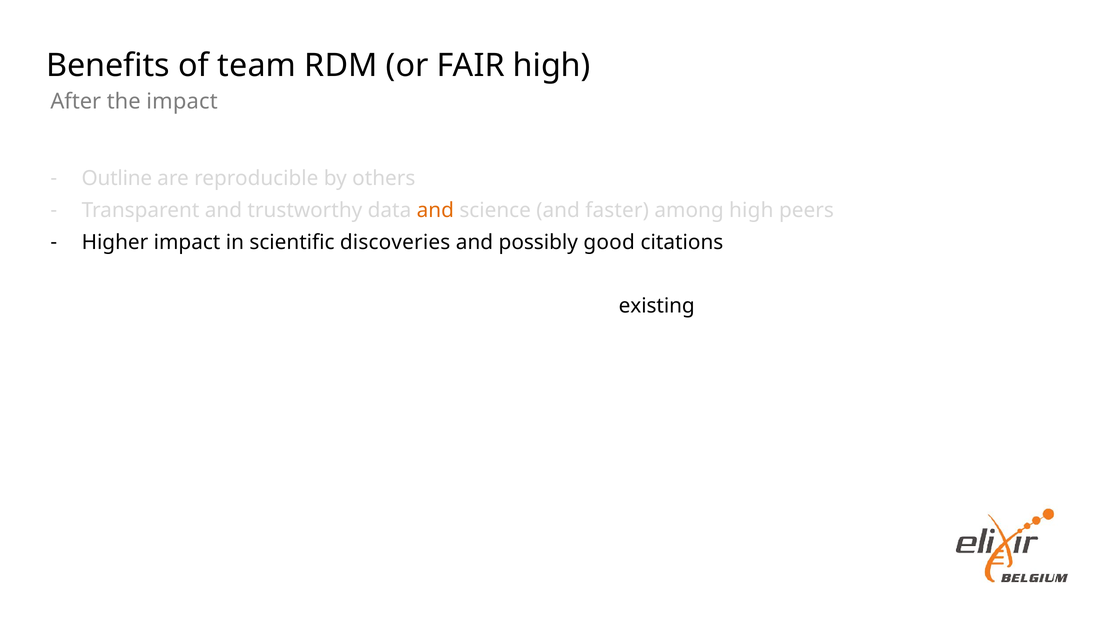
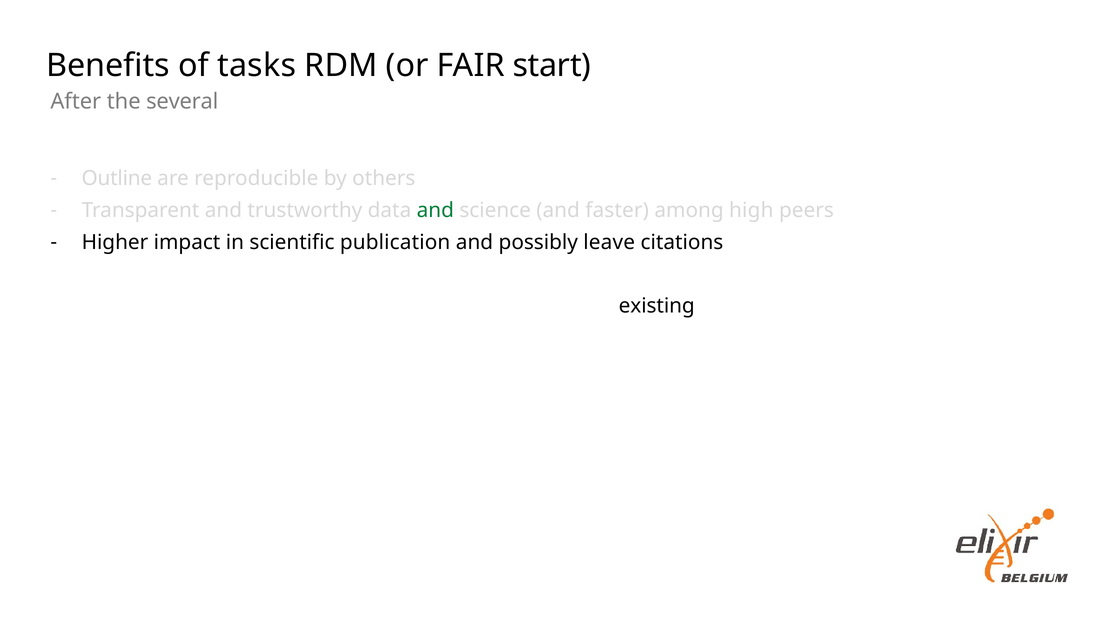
team: team -> tasks
FAIR high: high -> start
the impact: impact -> several
and at (435, 210) colour: orange -> green
scientific discoveries: discoveries -> publication
good: good -> leave
